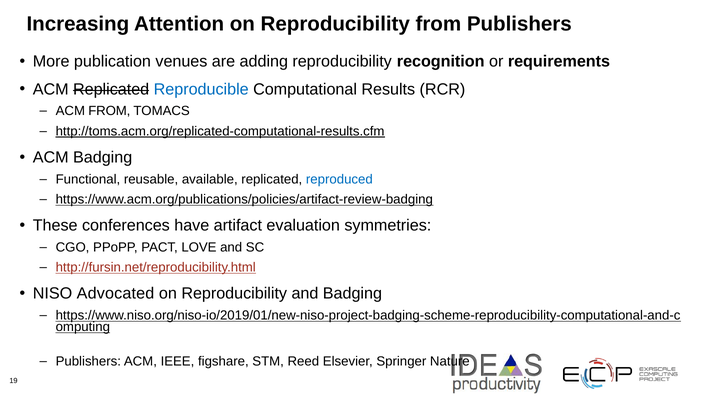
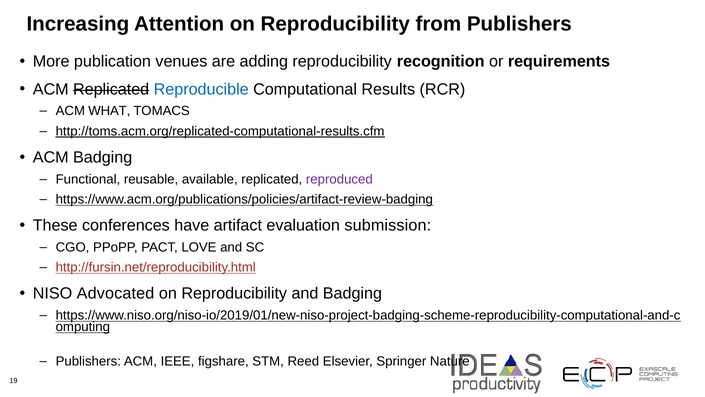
ACM FROM: FROM -> WHAT
reproduced colour: blue -> purple
symmetries: symmetries -> submission
